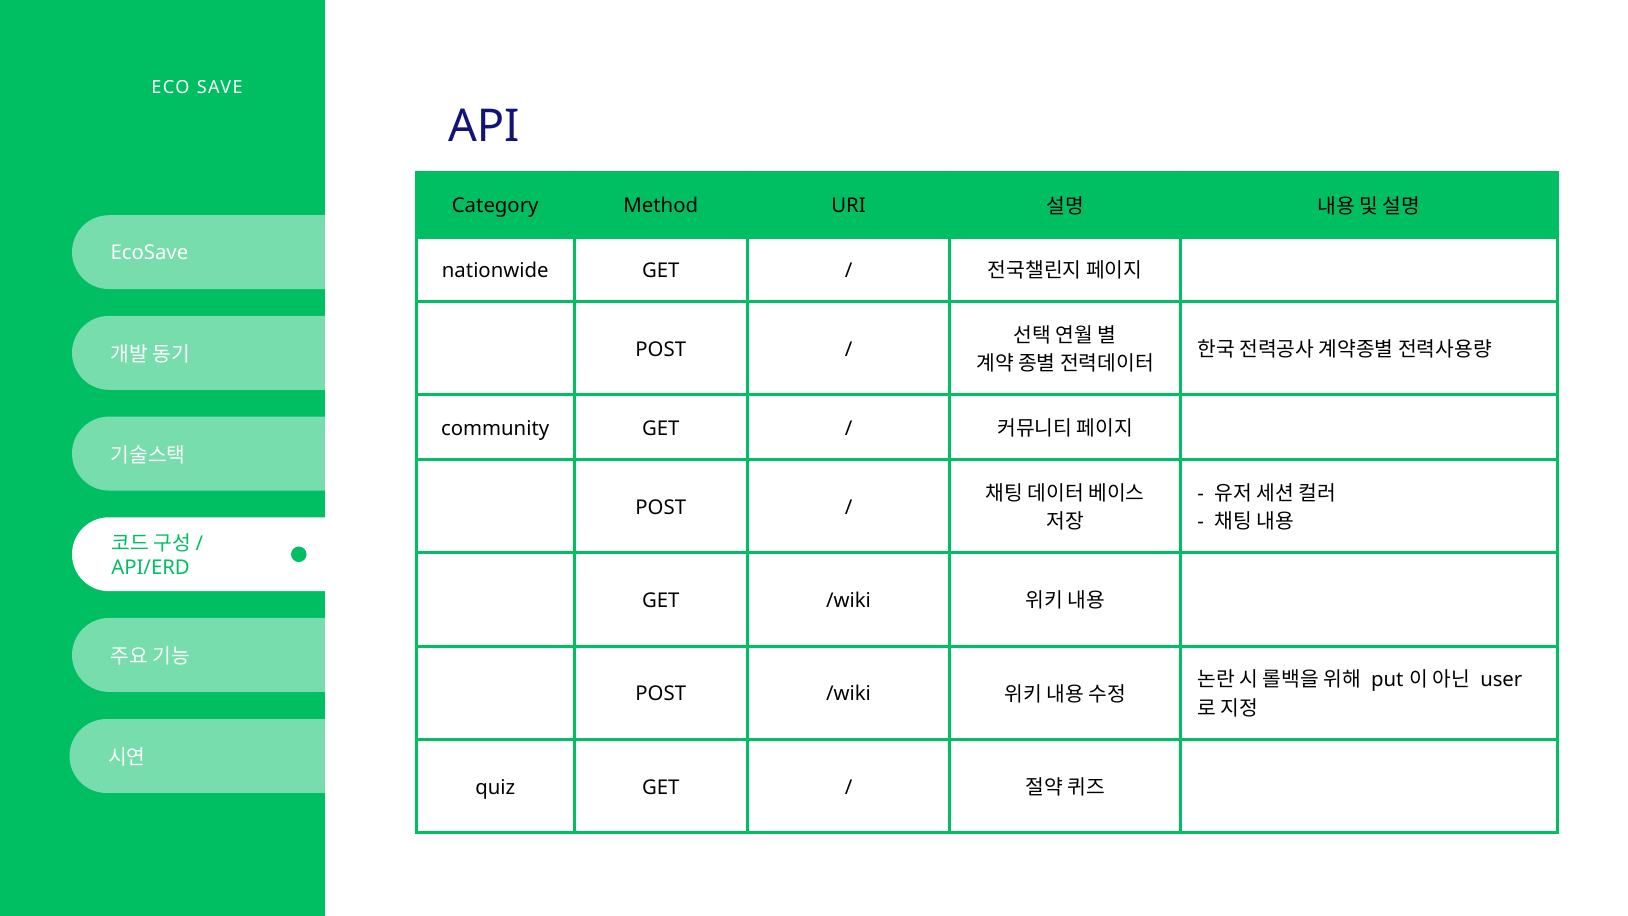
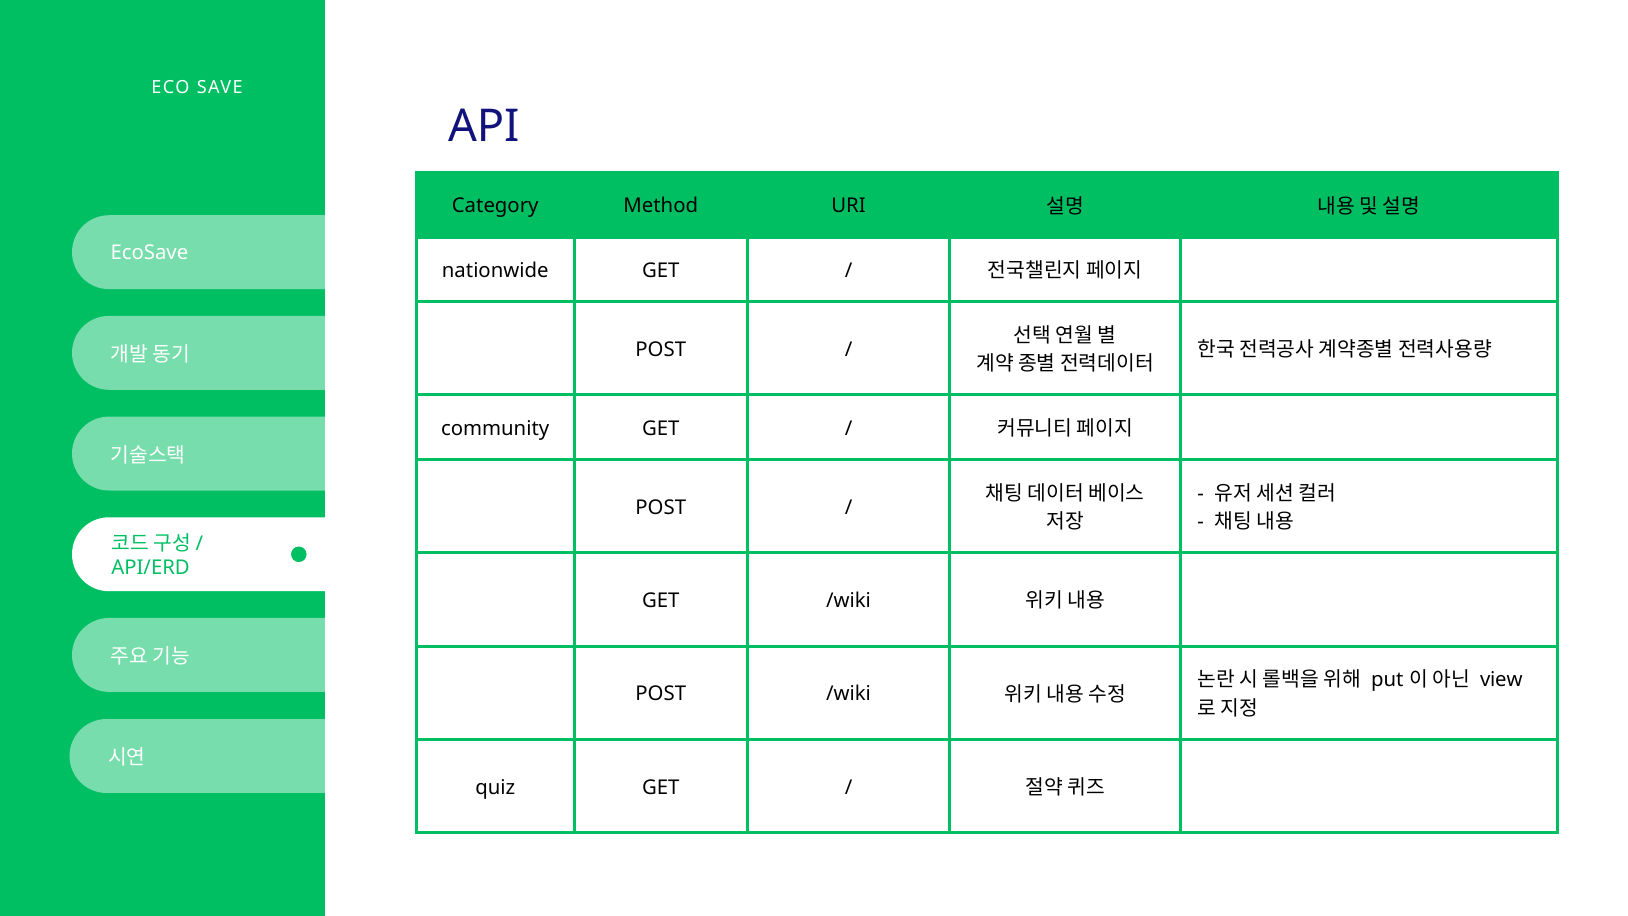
user: user -> view
